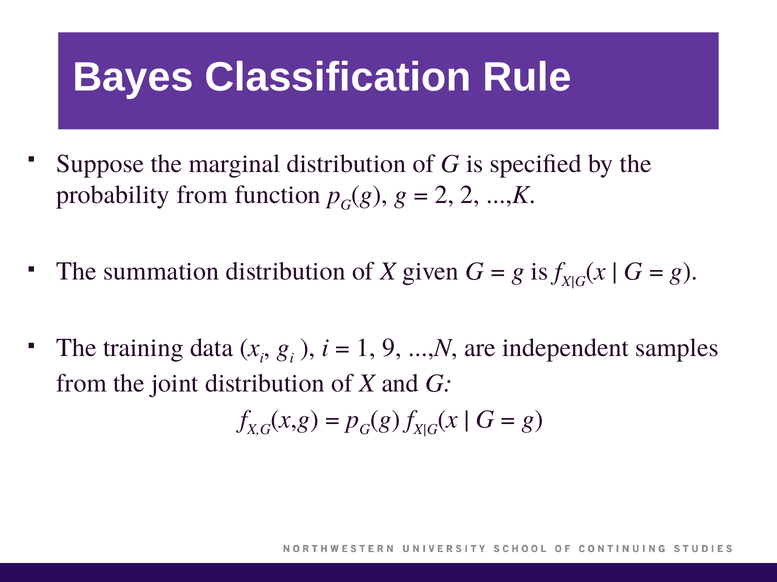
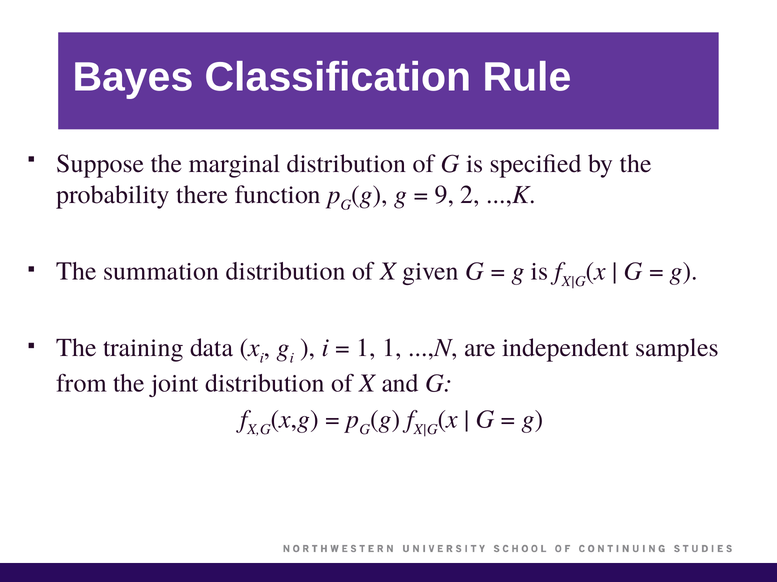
probability from: from -> there
2 at (444, 195): 2 -> 9
1 9: 9 -> 1
